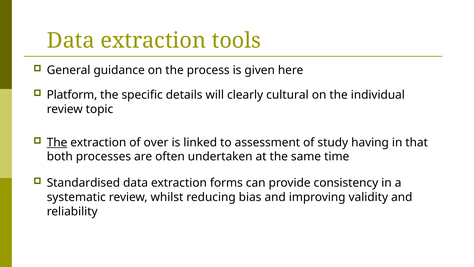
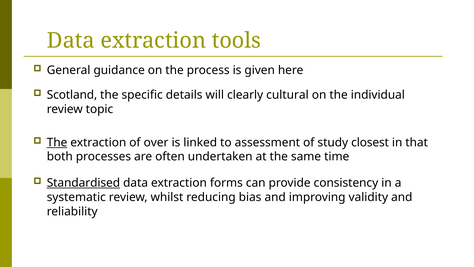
Platform: Platform -> Scotland
having: having -> closest
Standardised underline: none -> present
